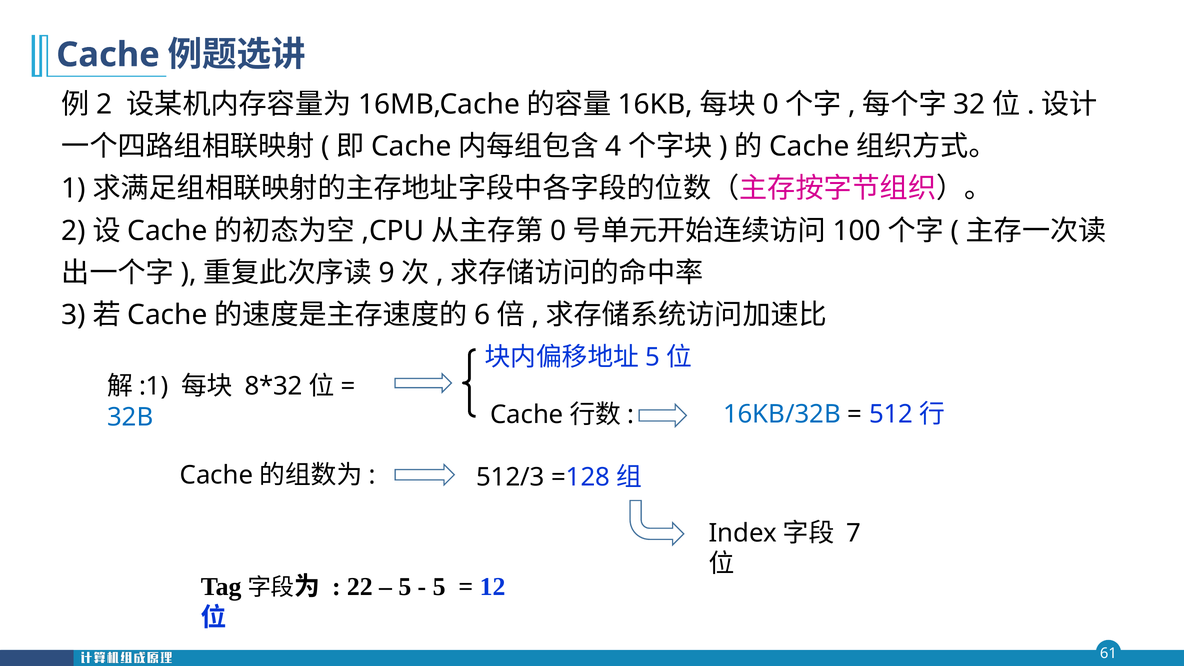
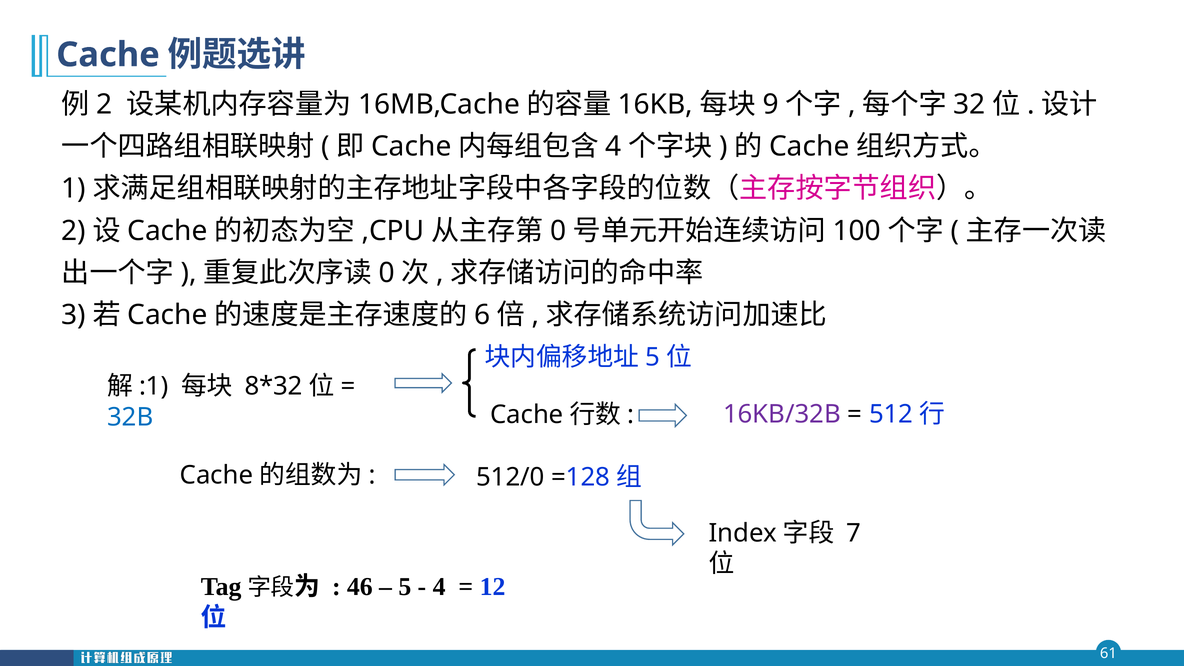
0 at (771, 104): 0 -> 9
9 at (387, 273): 9 -> 0
16KB/32B colour: blue -> purple
512/3: 512/3 -> 512/0
22: 22 -> 46
5 at (439, 587): 5 -> 4
